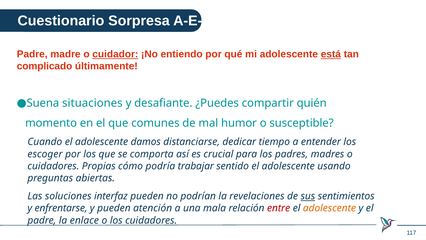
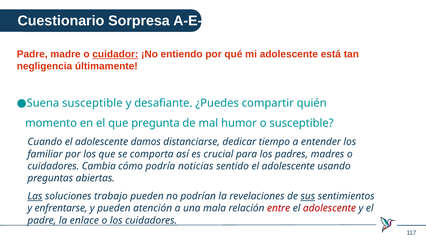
está underline: present -> none
complicado: complicado -> negligencia
Suena situaciones: situaciones -> susceptible
comunes: comunes -> pregunta
escoger: escoger -> familiar
Propias: Propias -> Cambia
trabajar: trabajar -> noticias
Las underline: none -> present
interfaz: interfaz -> trabajo
adolescente at (329, 208) colour: orange -> red
